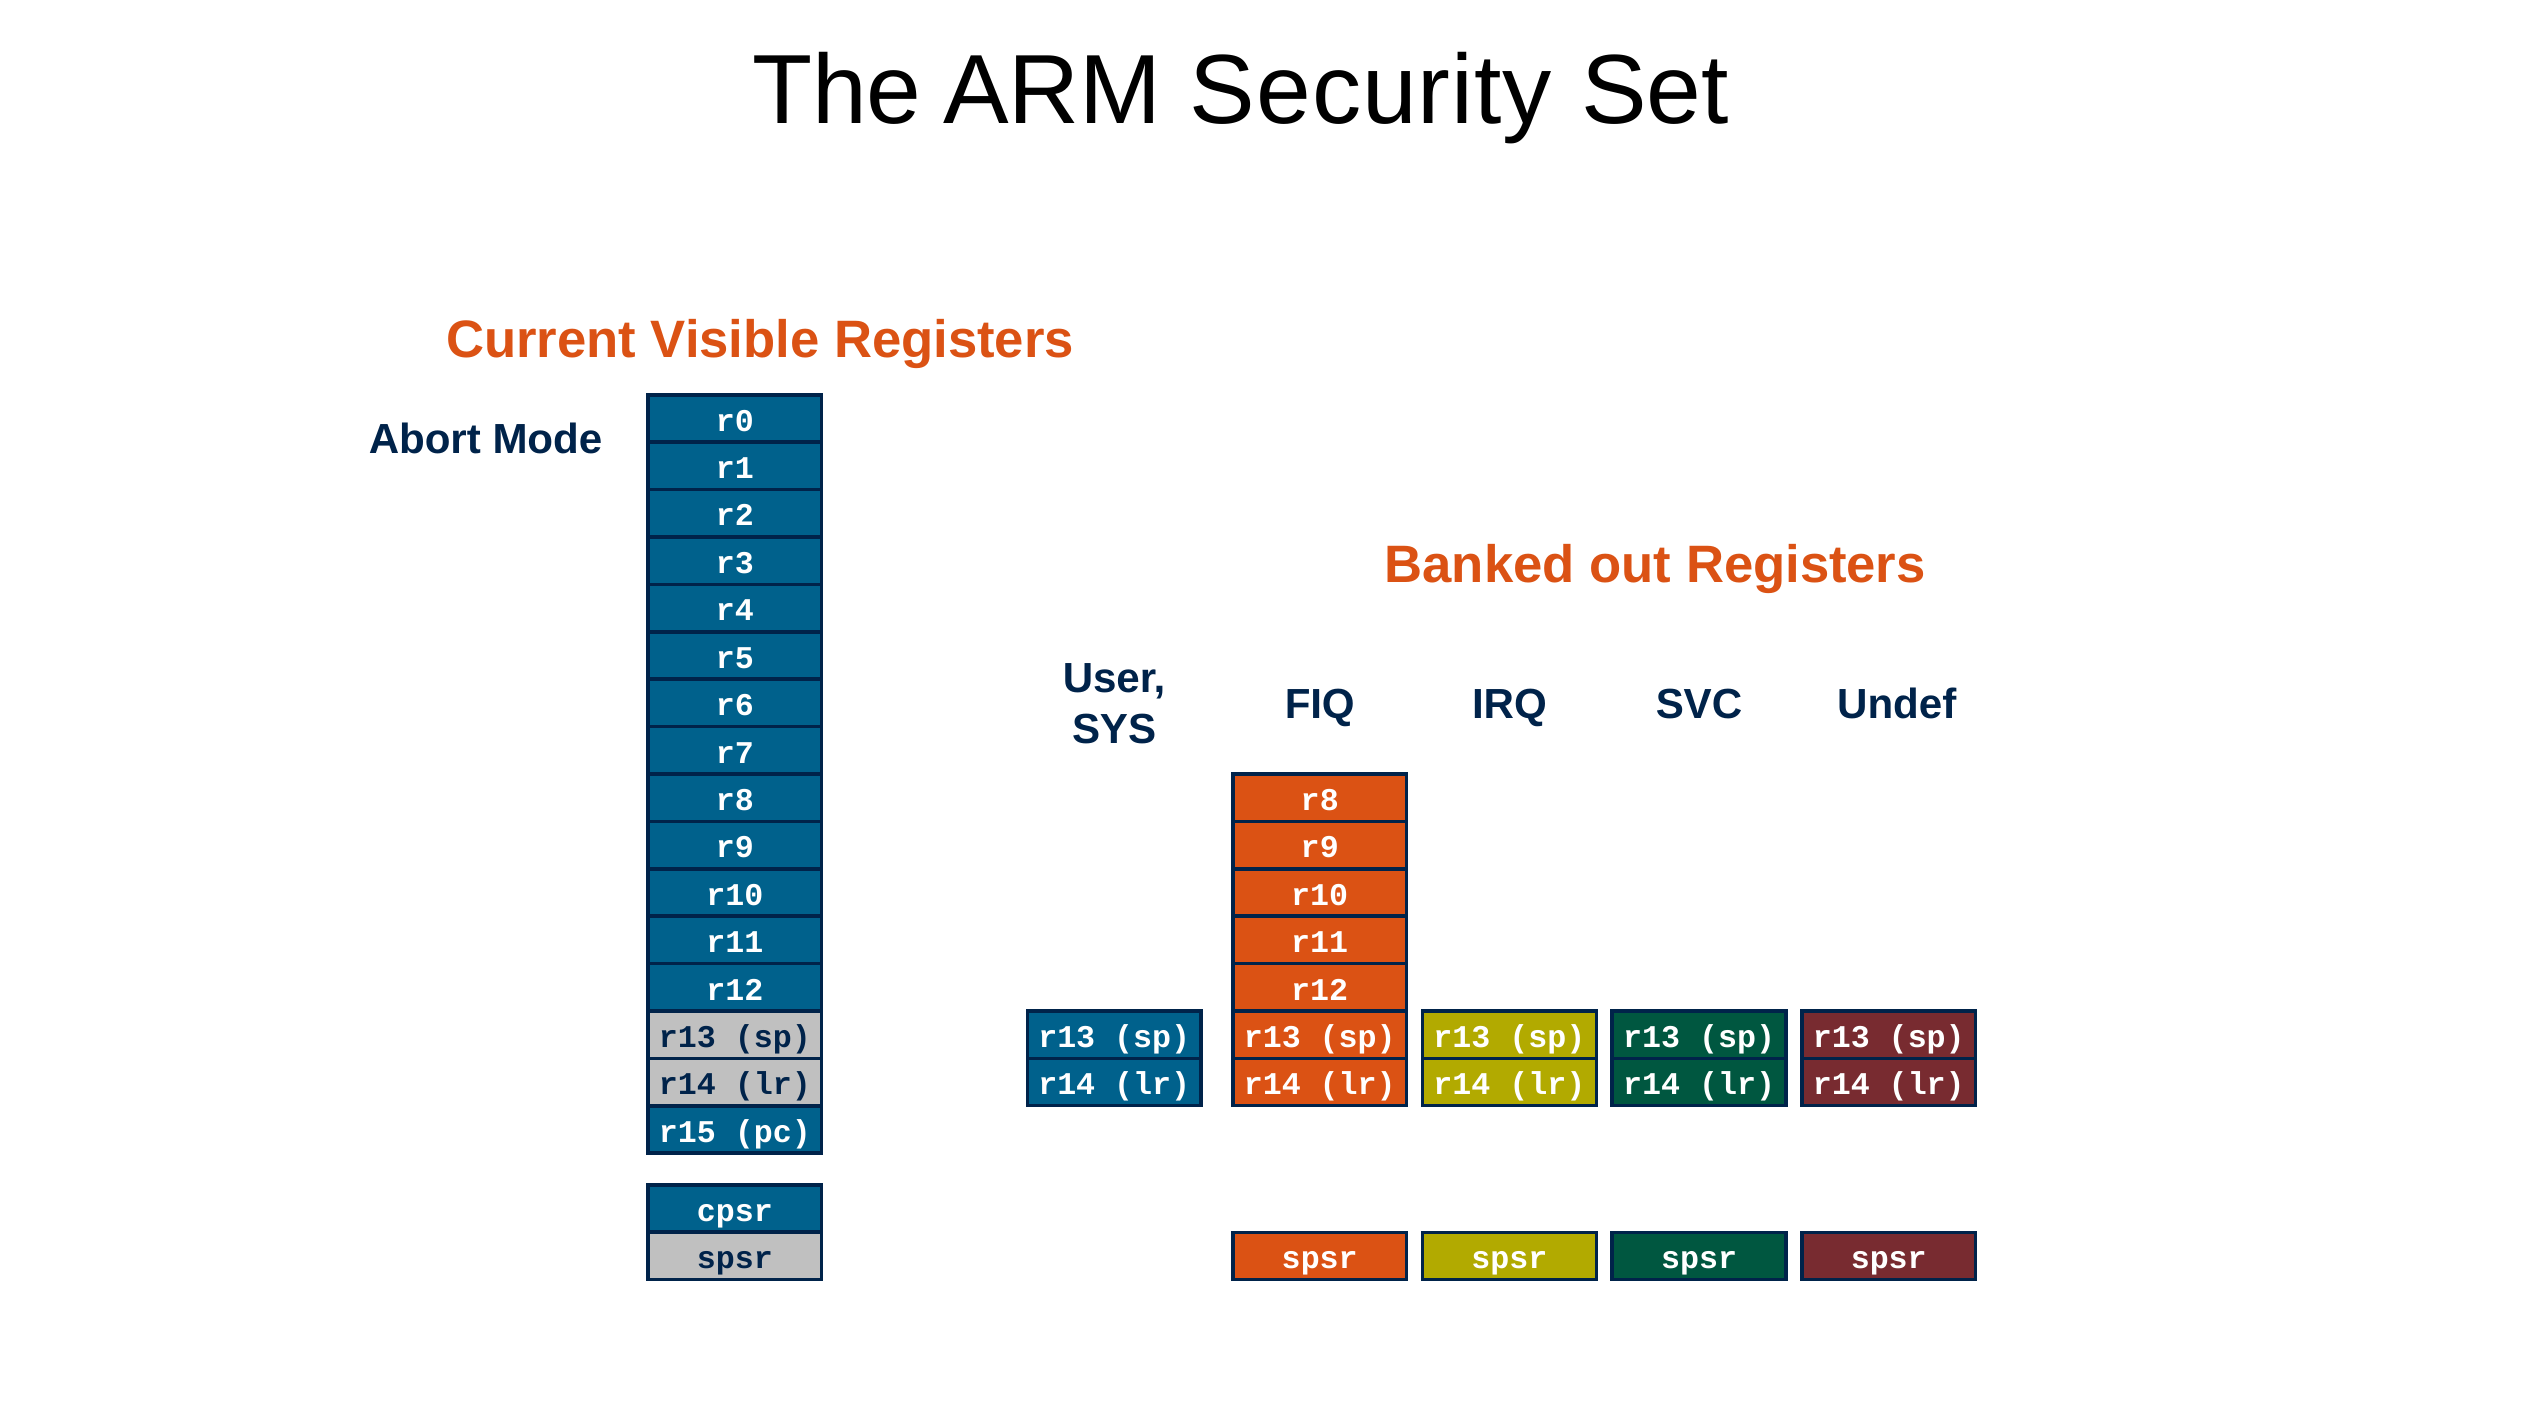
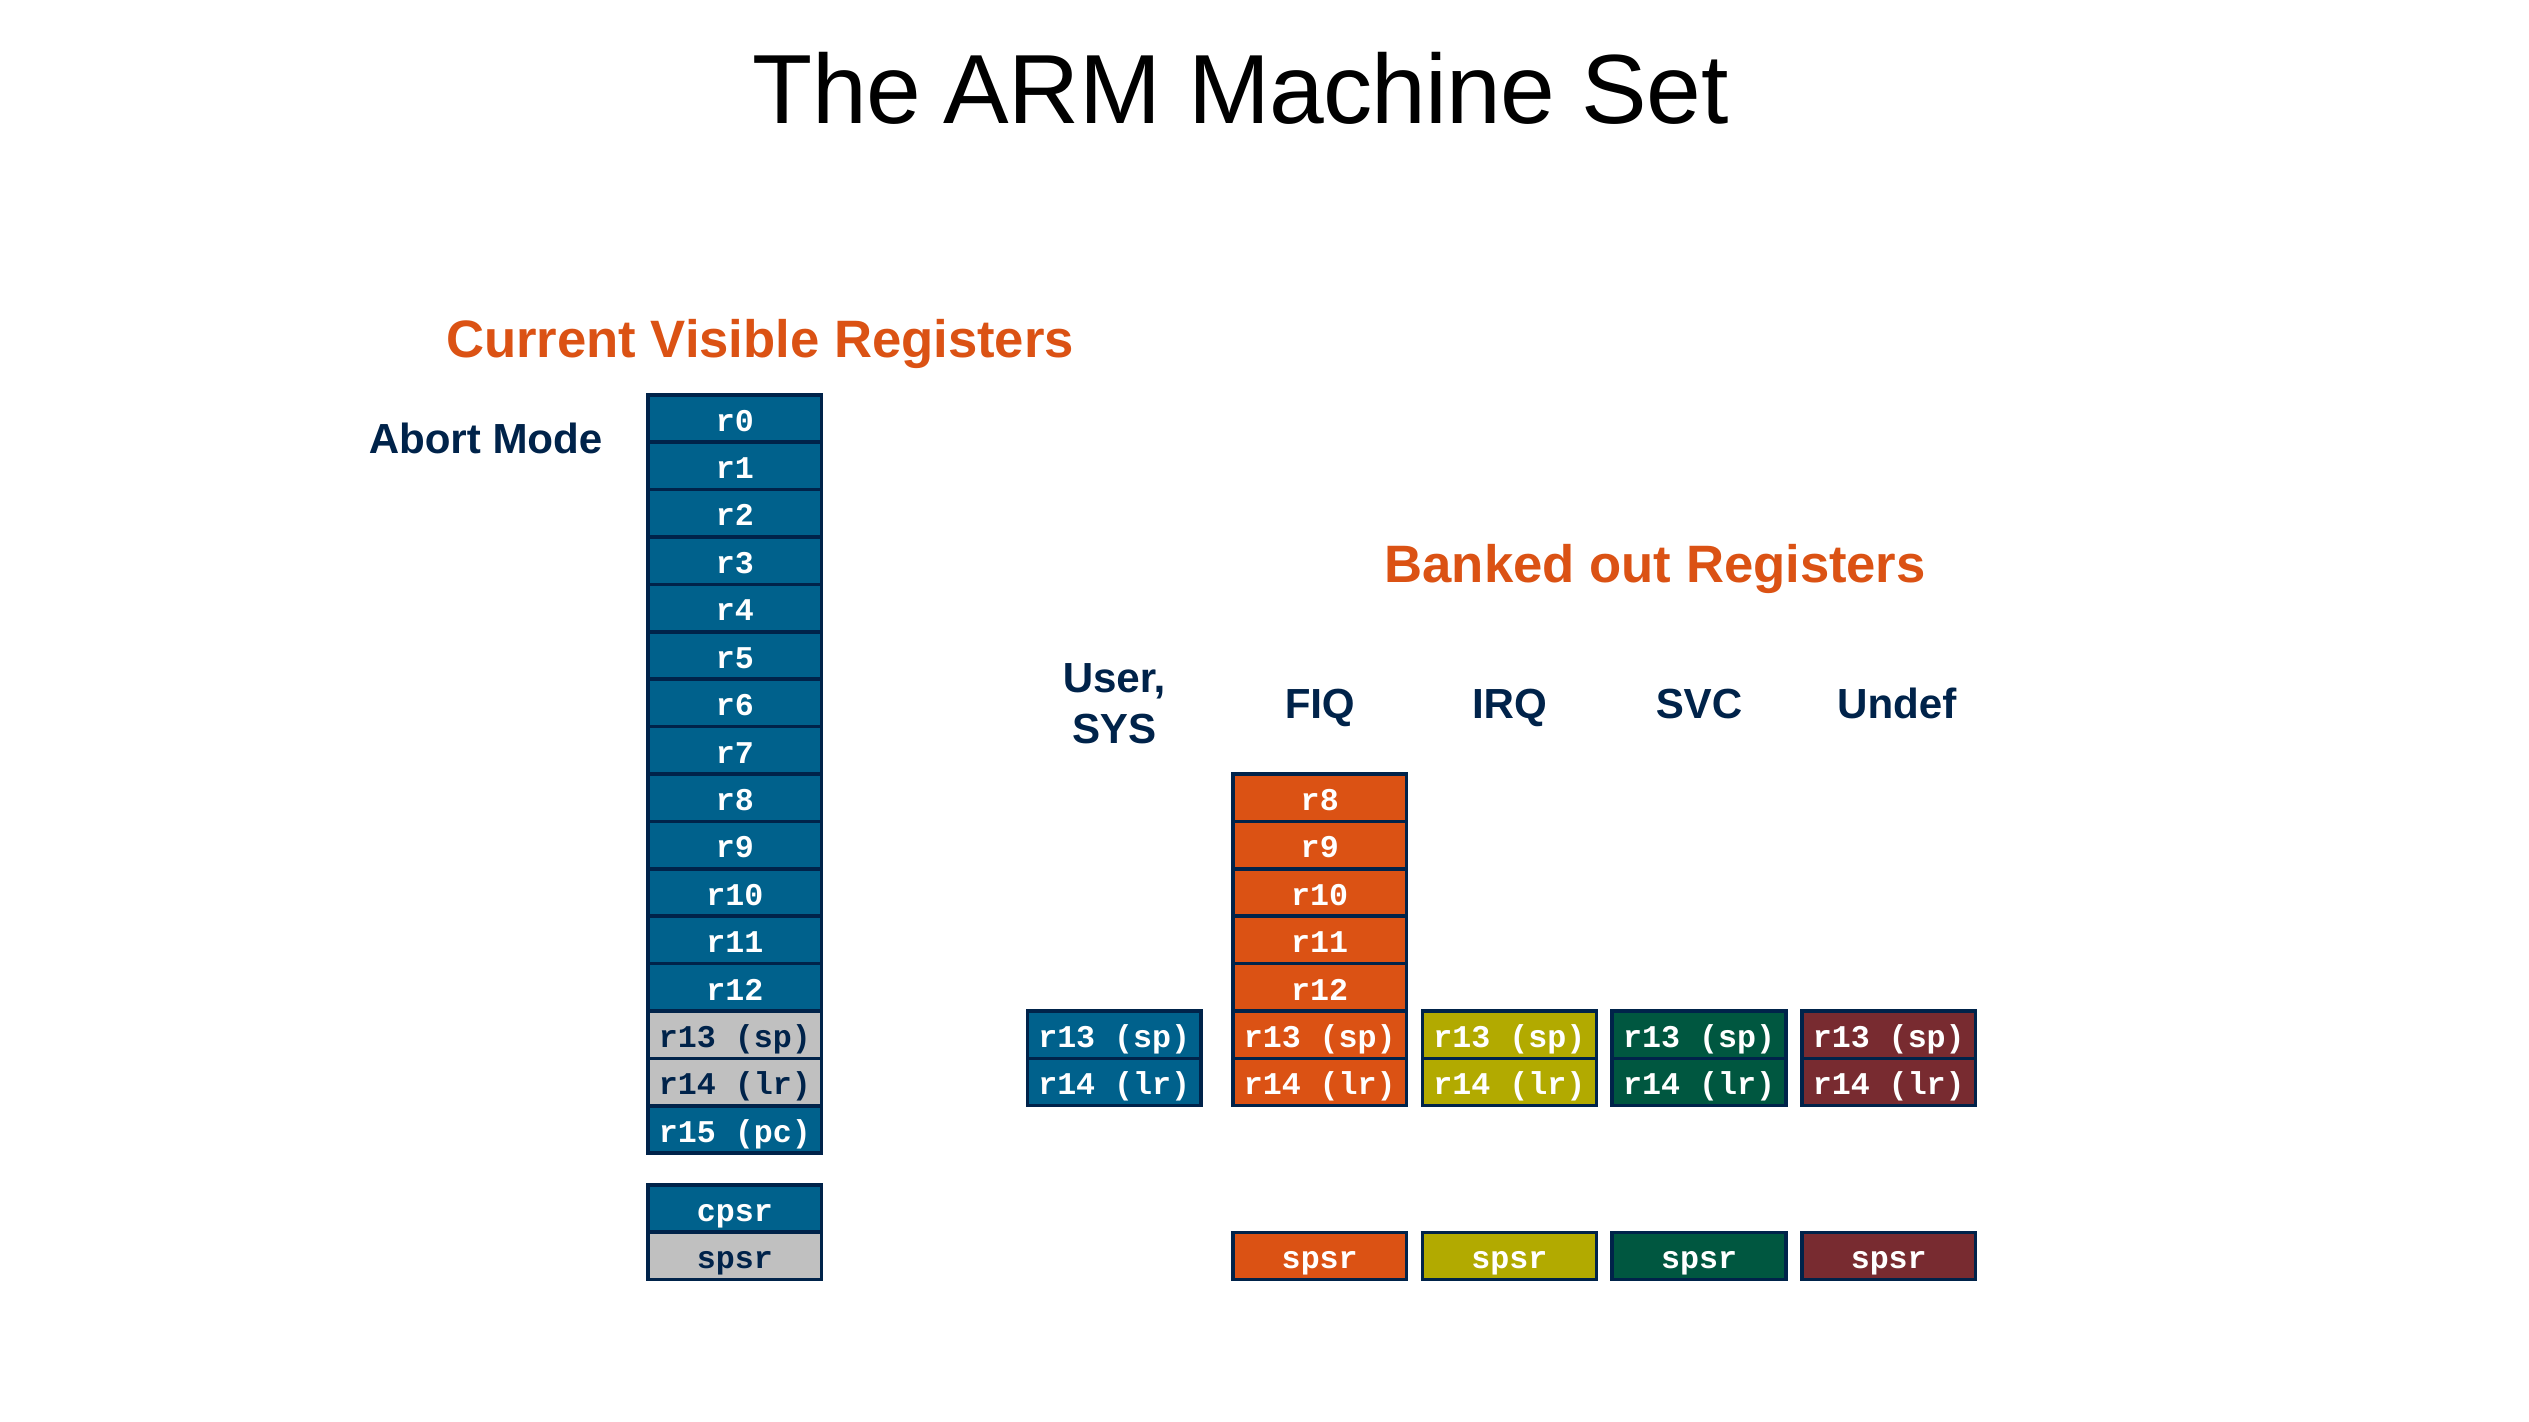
Security: Security -> Machine
